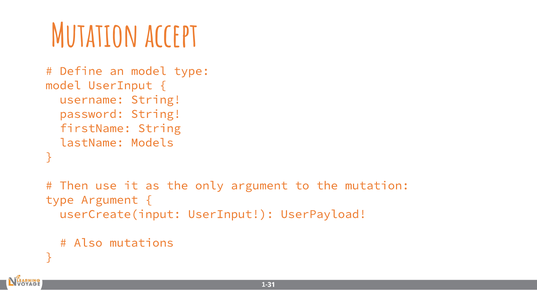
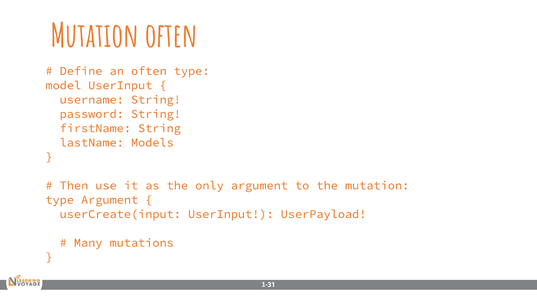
Mutation accept: accept -> often
an model: model -> often
Also: Also -> Many
